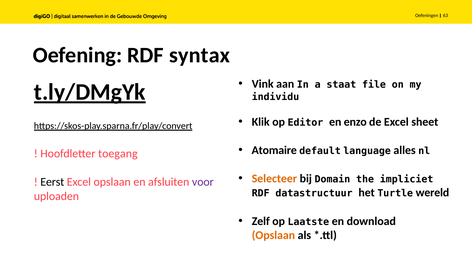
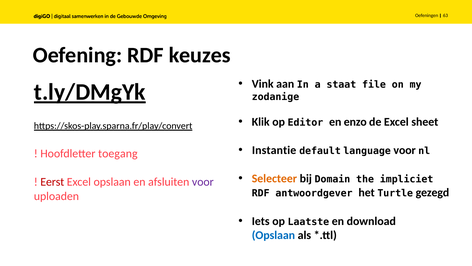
syntax: syntax -> keuzes
individu: individu -> zodanige
Atomaire: Atomaire -> Instantie
language alles: alles -> voor
Eerst colour: black -> red
datastructuur: datastructuur -> antwoordgever
wereld: wereld -> gezegd
Zelf: Zelf -> Iets
Opslaan at (273, 235) colour: orange -> blue
